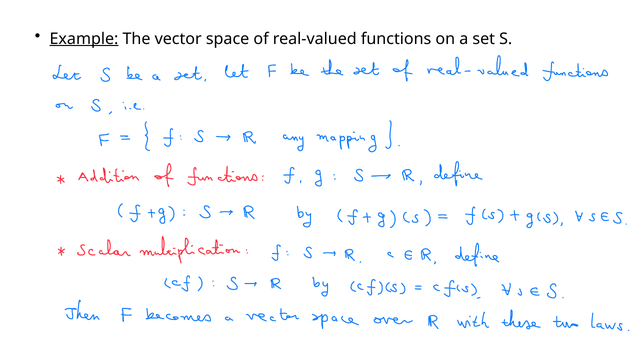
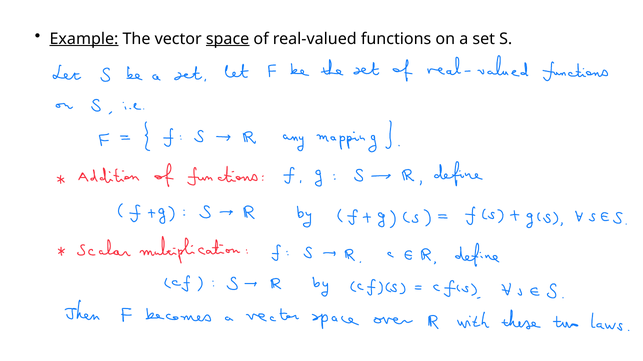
space underline: none -> present
